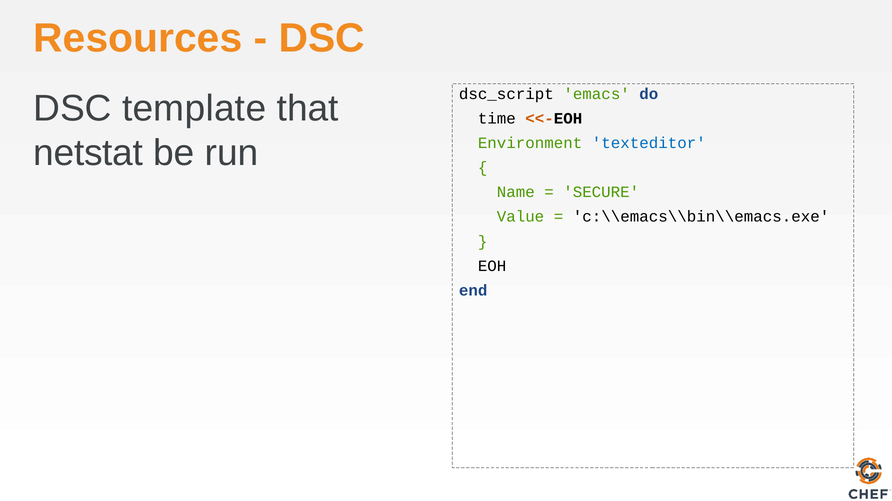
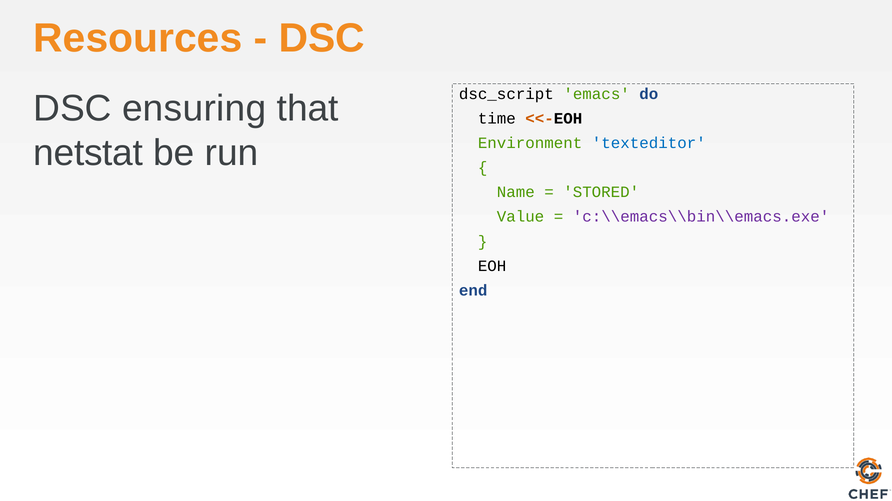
template: template -> ensuring
SECURE: SECURE -> STORED
c:\\emacs\\bin\\emacs.exe colour: black -> purple
